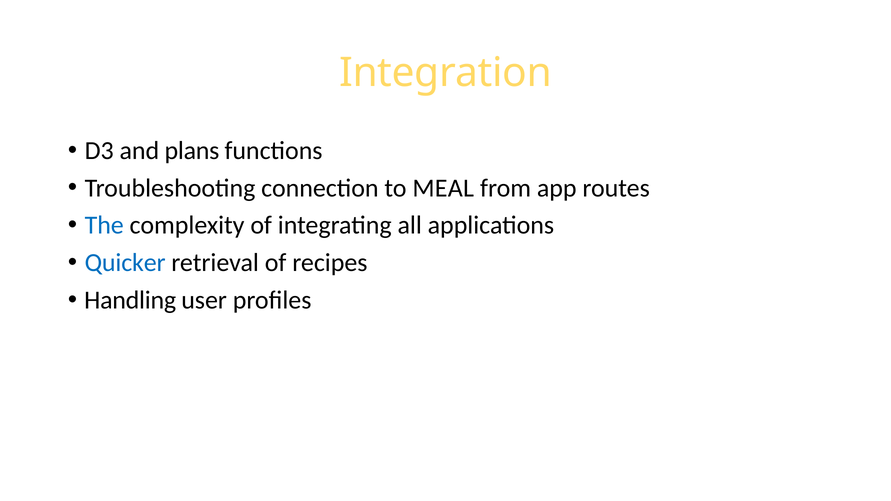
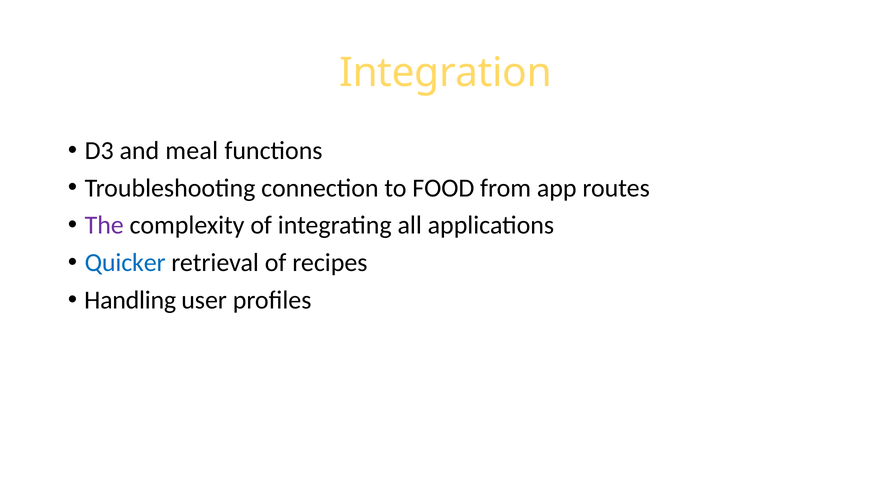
plans: plans -> meal
MEAL: MEAL -> FOOD
The colour: blue -> purple
